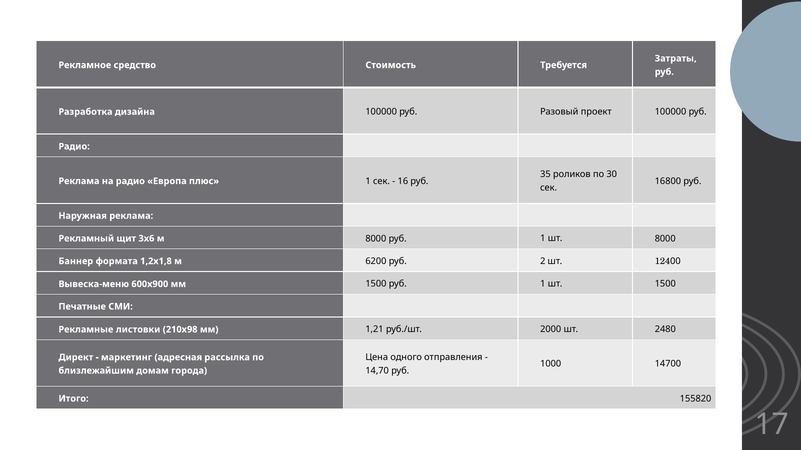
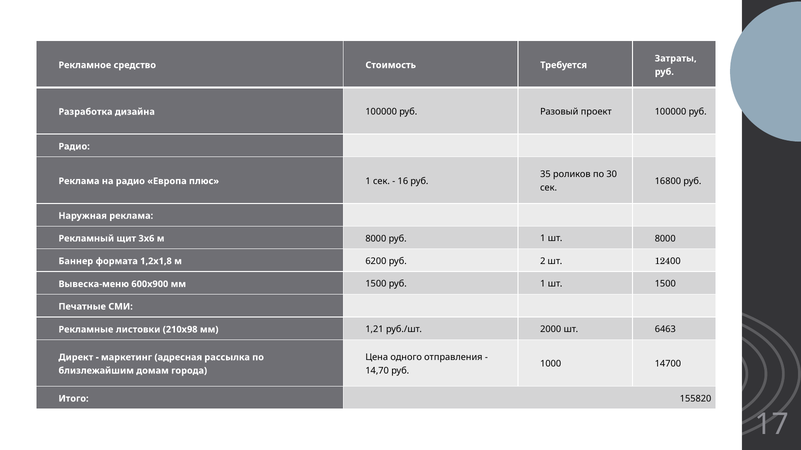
2480: 2480 -> 6463
